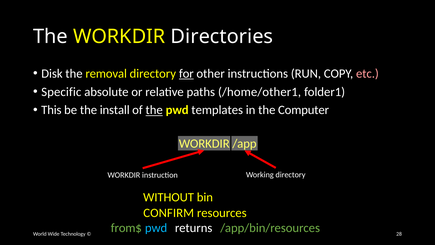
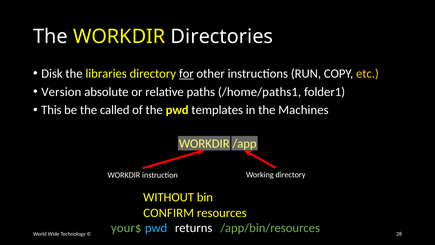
removal: removal -> libraries
etc colour: pink -> yellow
Specific: Specific -> Version
/home/other1: /home/other1 -> /home/paths1
install: install -> called
the at (154, 110) underline: present -> none
Computer: Computer -> Machines
from$: from$ -> your$
